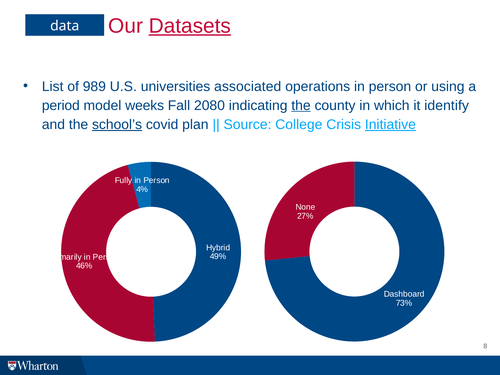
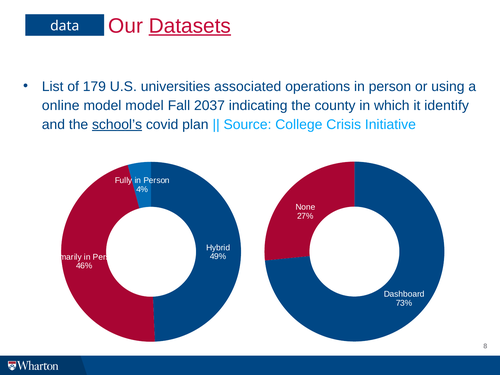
989: 989 -> 179
period: period -> online
model weeks: weeks -> model
2080: 2080 -> 2037
the at (301, 105) underline: present -> none
Initiative underline: present -> none
